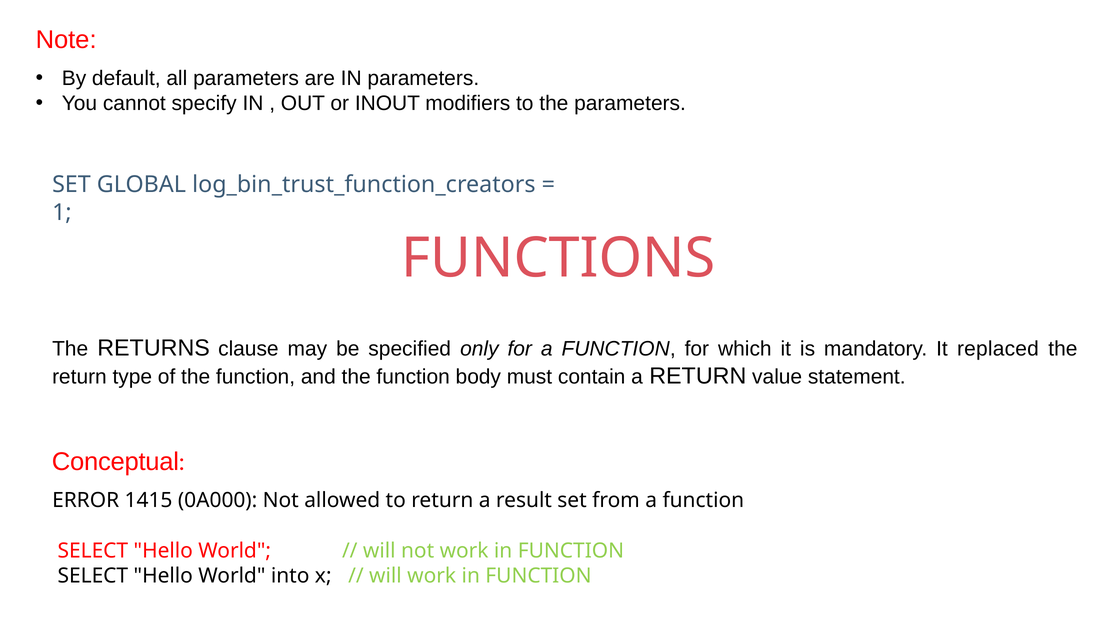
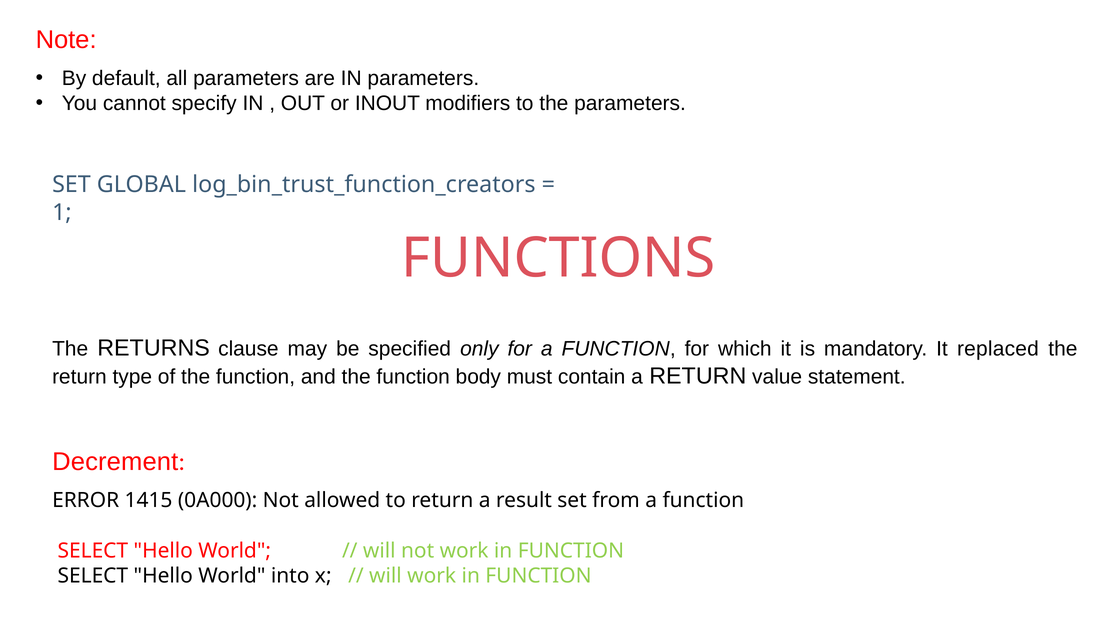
Conceptual: Conceptual -> Decrement
